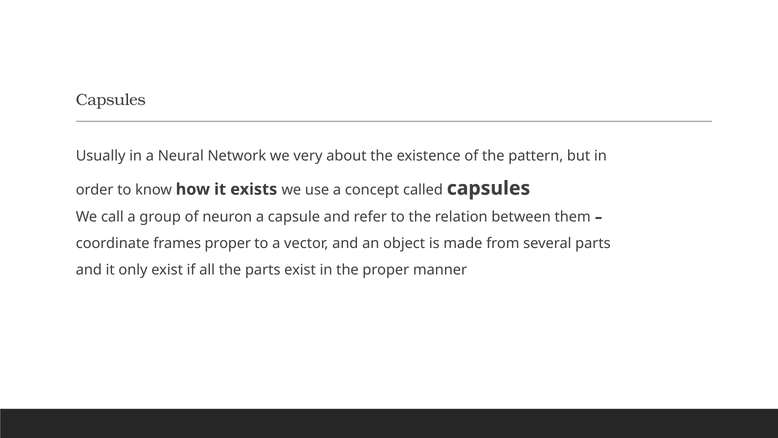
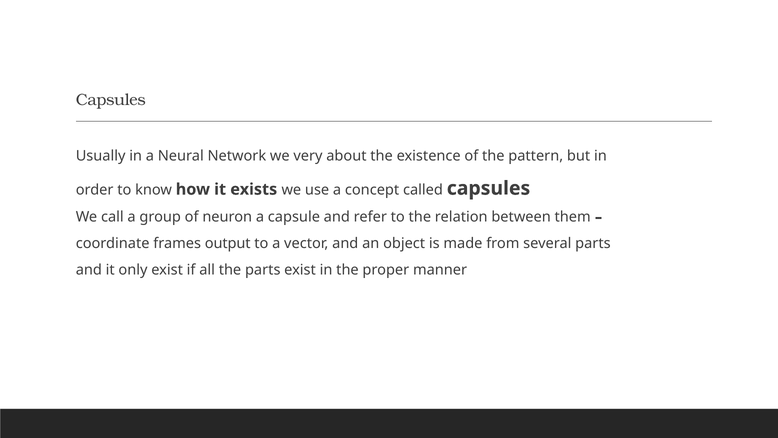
frames proper: proper -> output
